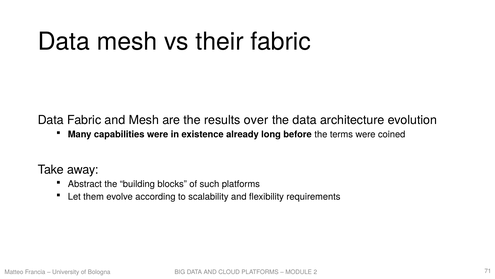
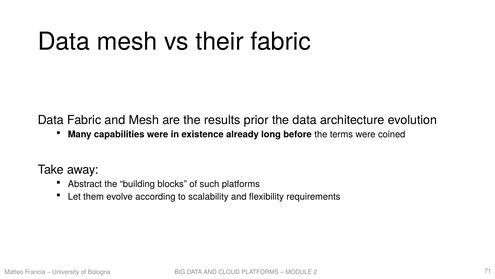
over: over -> prior
